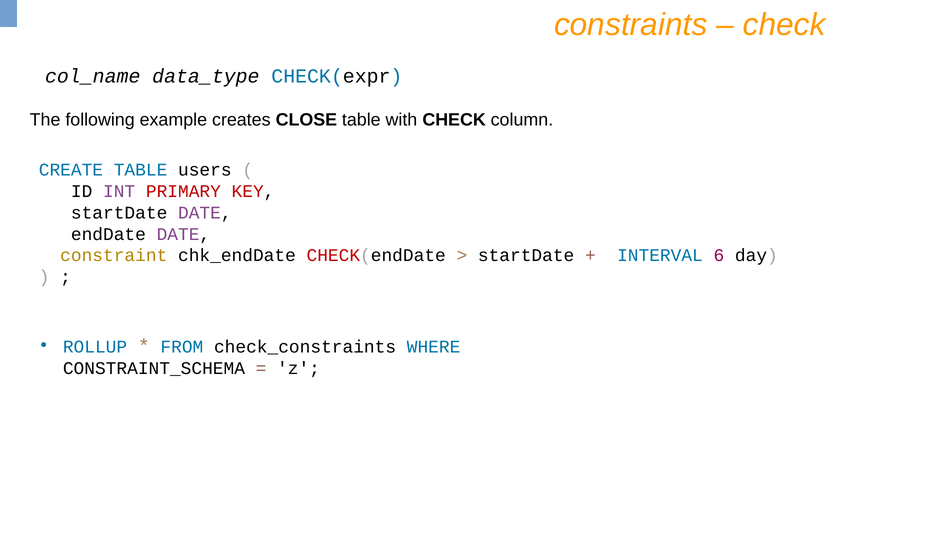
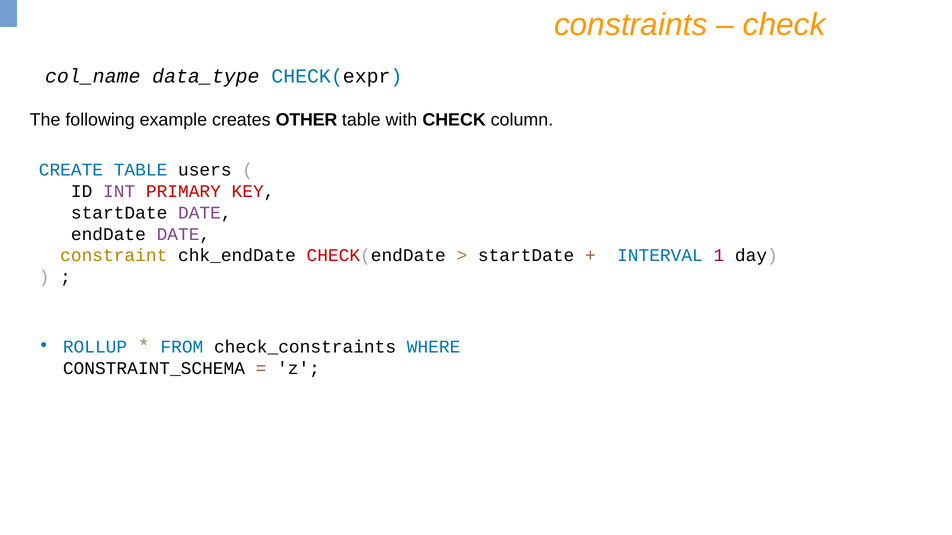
CLOSE: CLOSE -> OTHER
6: 6 -> 1
